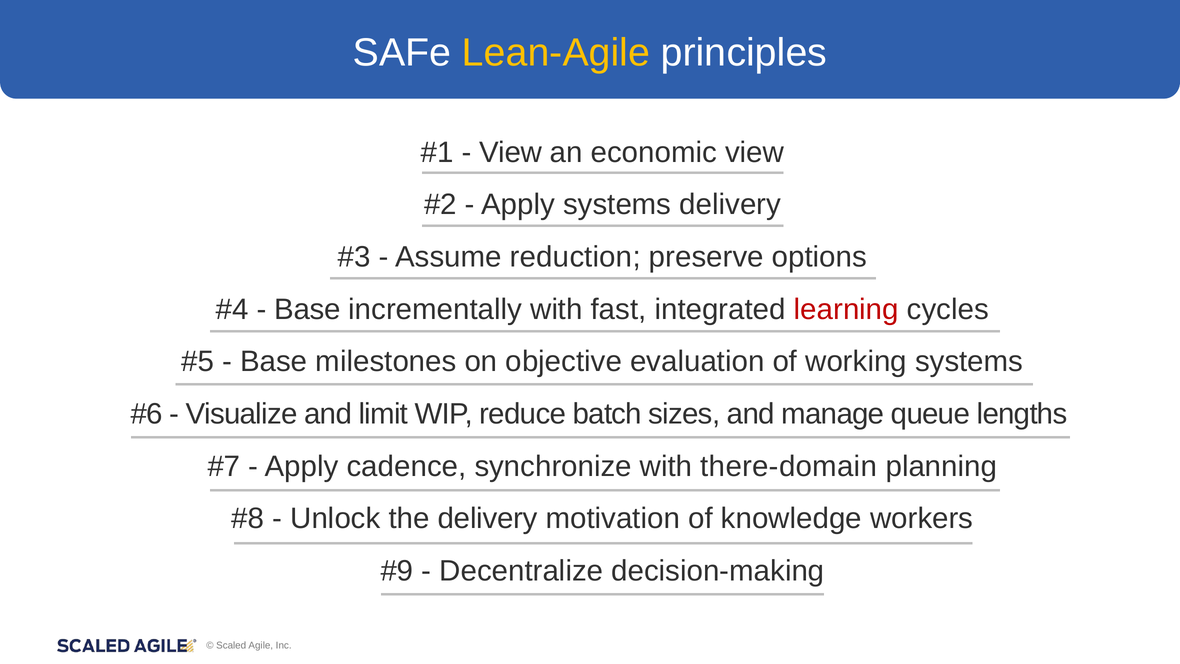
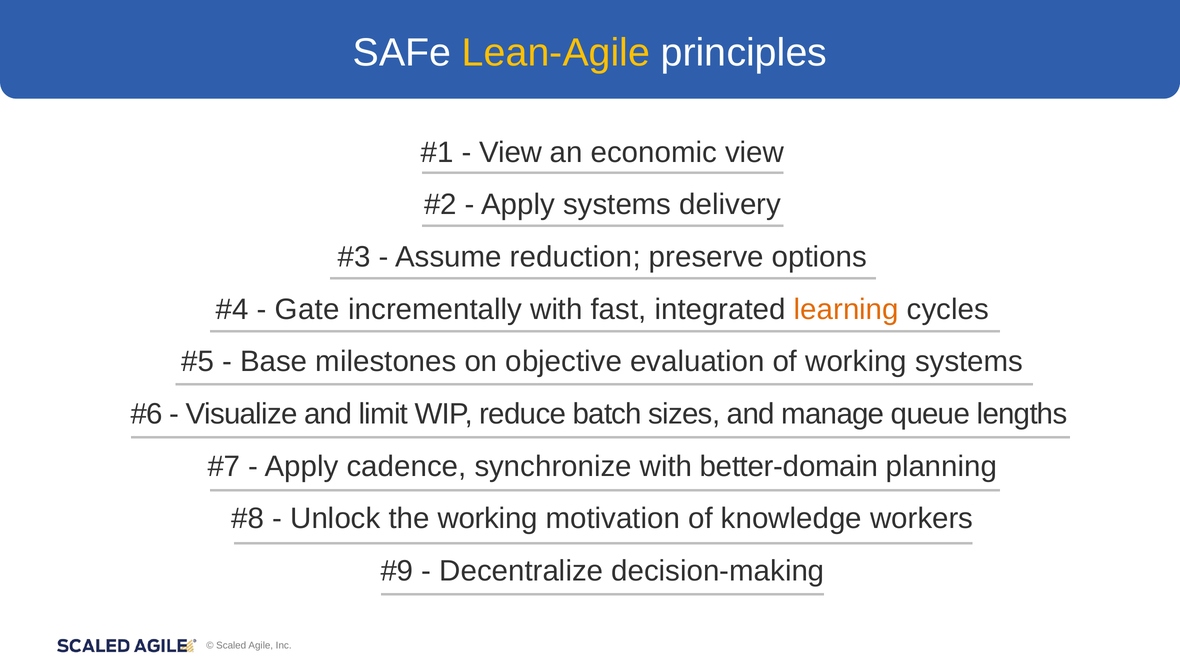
Base at (308, 309): Base -> Gate
learning colour: red -> orange
there-domain: there-domain -> better-domain
the delivery: delivery -> working
